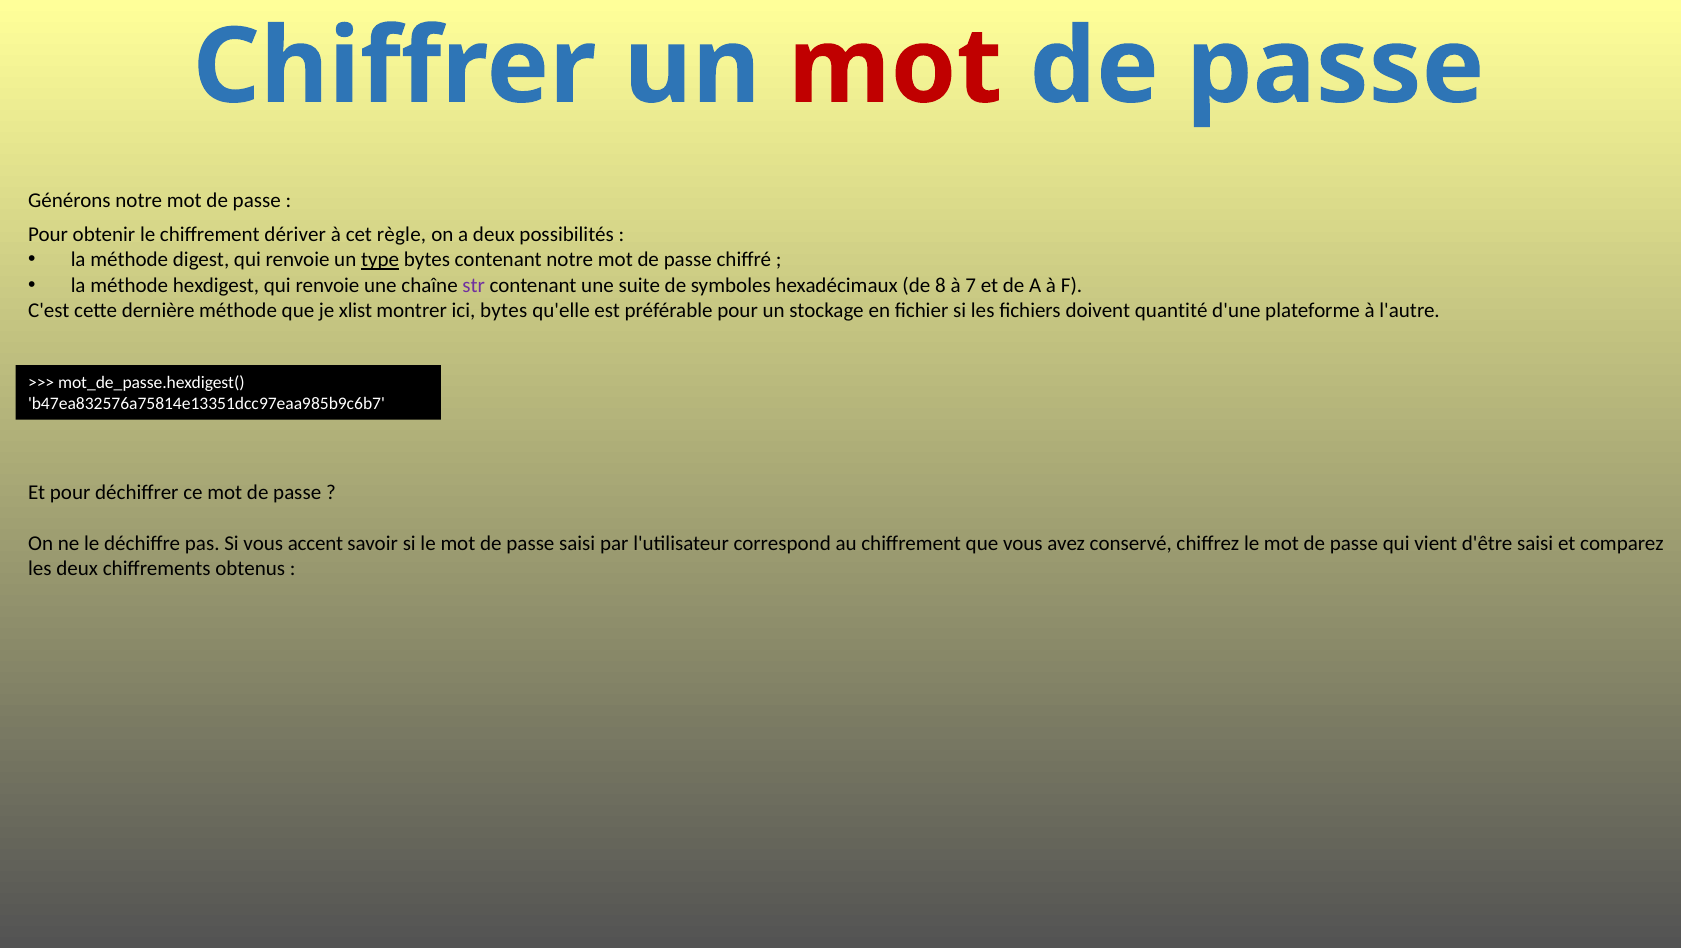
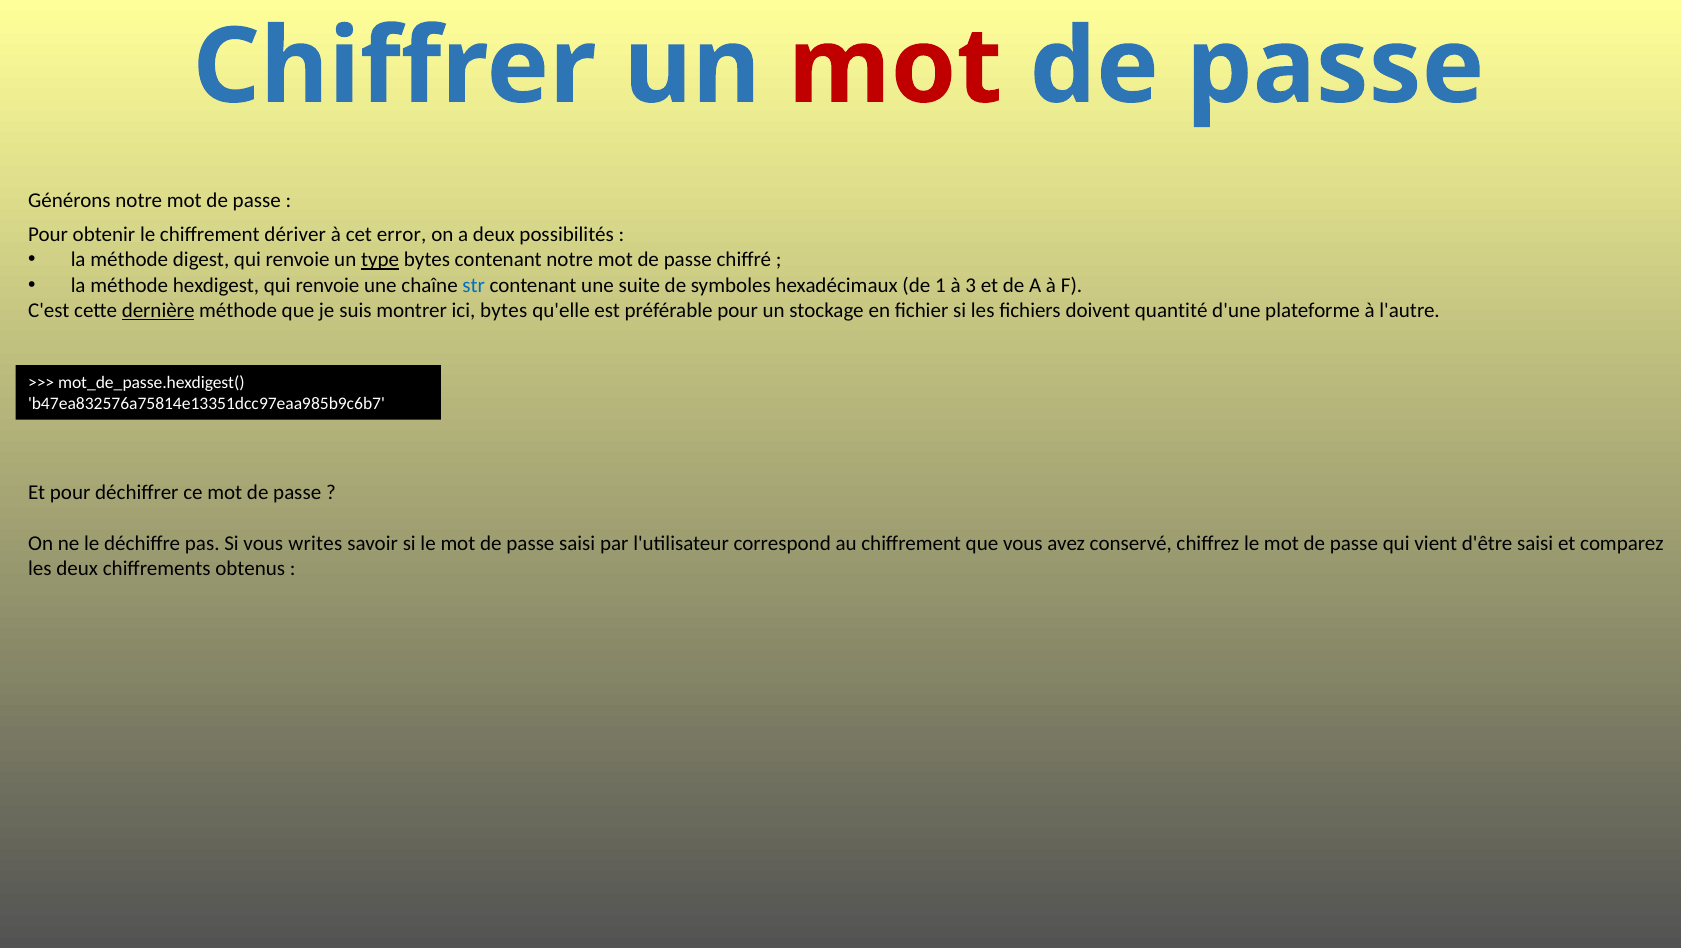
règle: règle -> error
str colour: purple -> blue
8: 8 -> 1
7: 7 -> 3
dernière underline: none -> present
xlist: xlist -> suis
accent: accent -> writes
